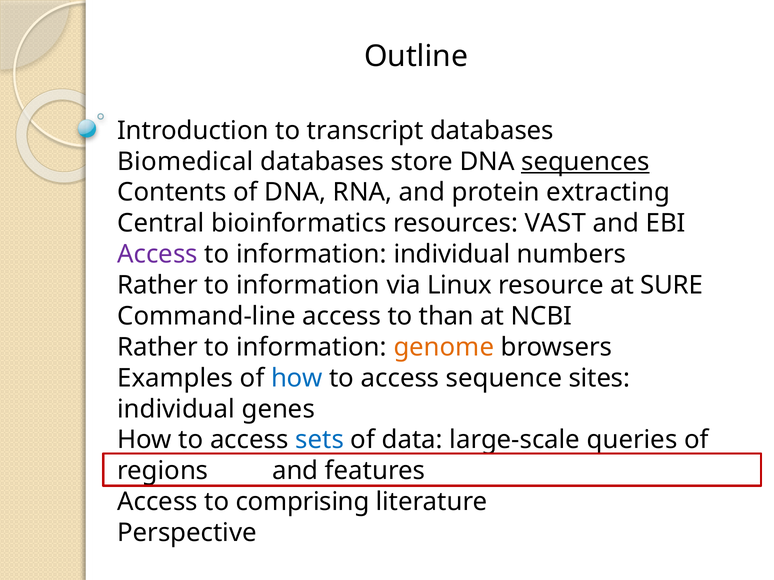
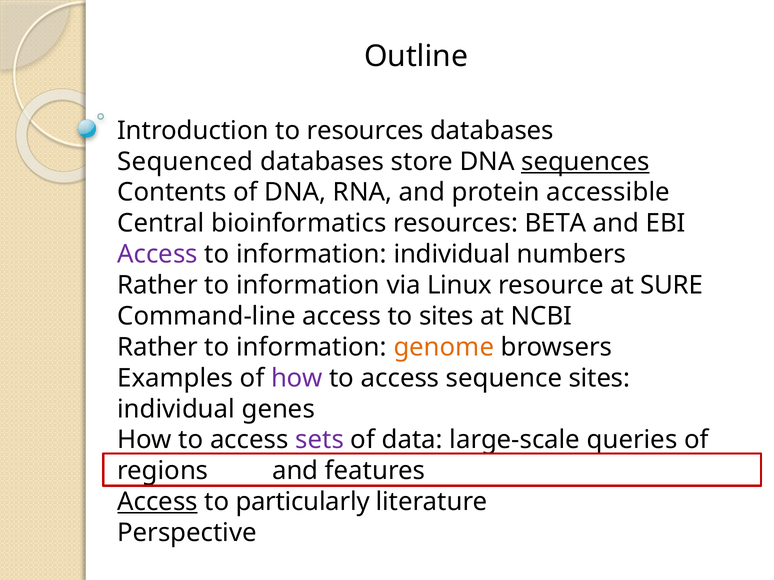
to transcript: transcript -> resources
Biomedical: Biomedical -> Sequenced
extracting: extracting -> accessible
VAST: VAST -> BETA
to than: than -> sites
how at (297, 378) colour: blue -> purple
sets colour: blue -> purple
Access at (158, 502) underline: none -> present
comprising: comprising -> particularly
